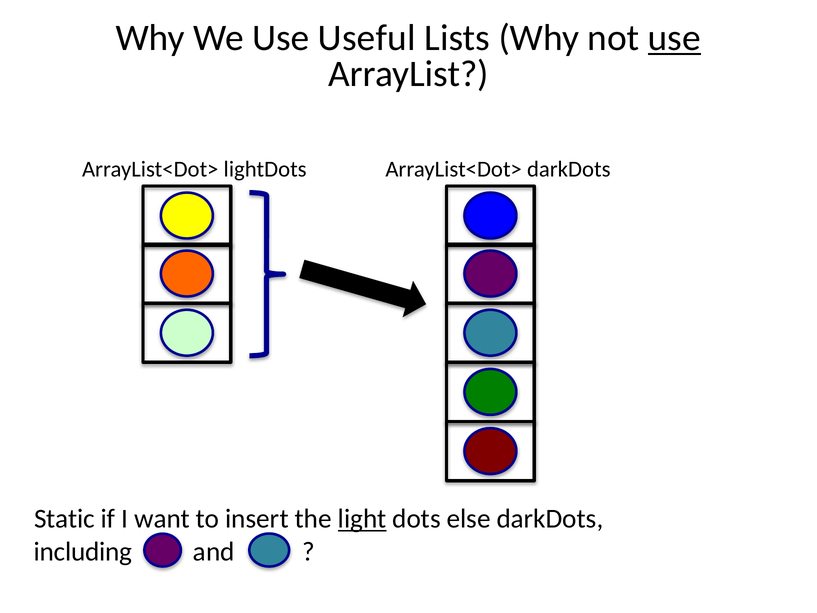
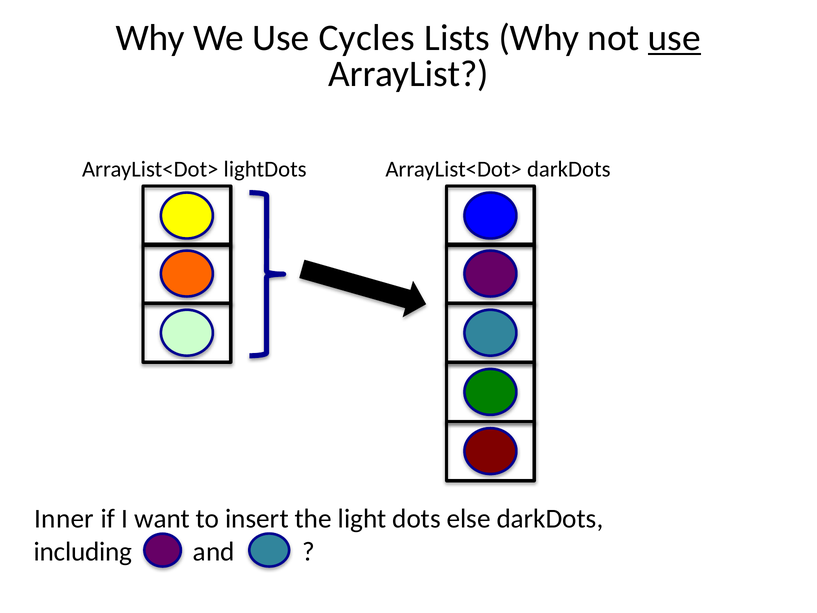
Useful: Useful -> Cycles
Static: Static -> Inner
light underline: present -> none
